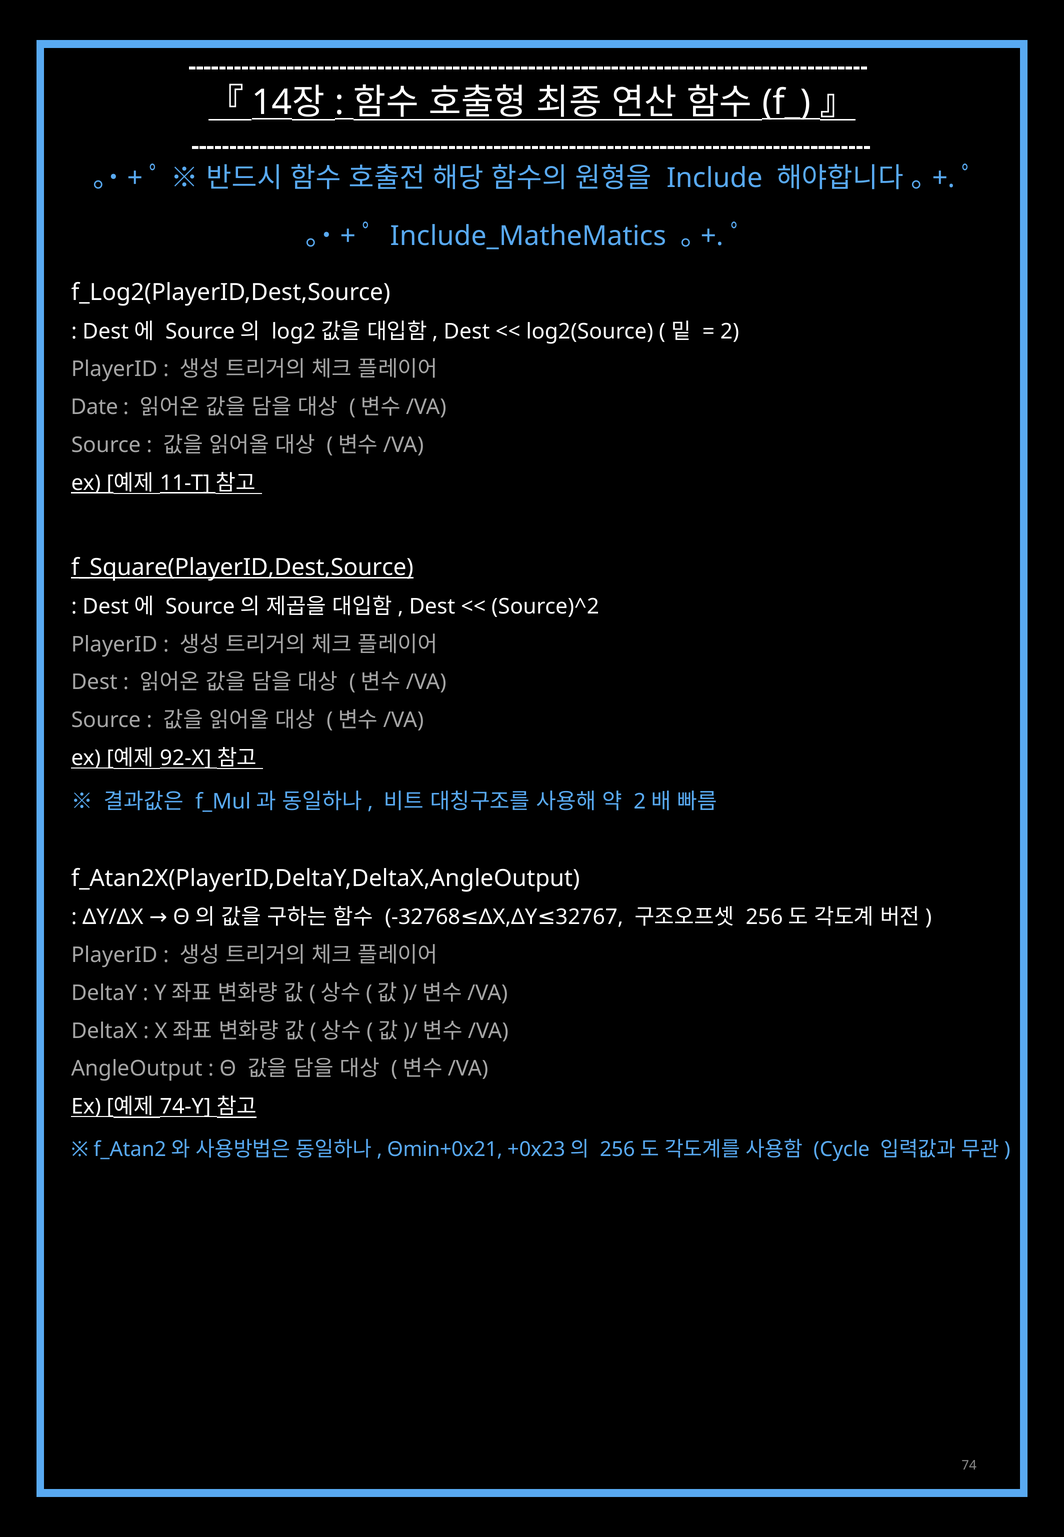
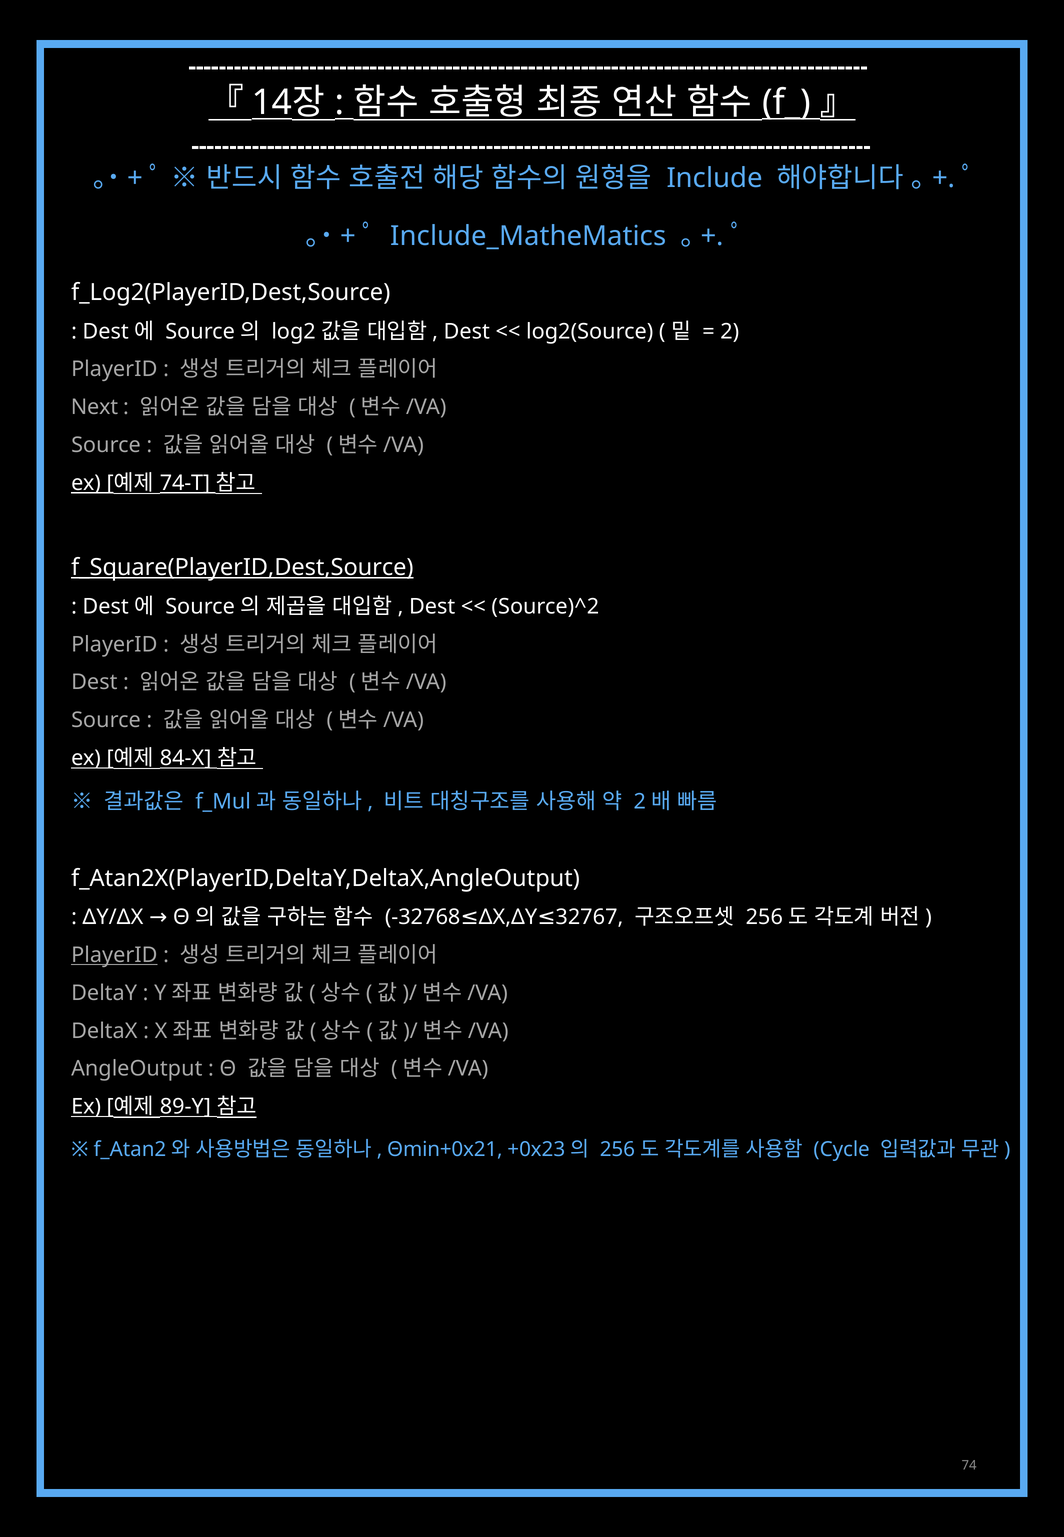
Date: Date -> Next
11-T: 11-T -> 74-T
92-X: 92-X -> 84-X
PlayerID at (114, 955) underline: none -> present
74-Y: 74-Y -> 89-Y
